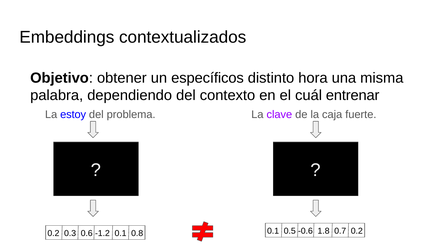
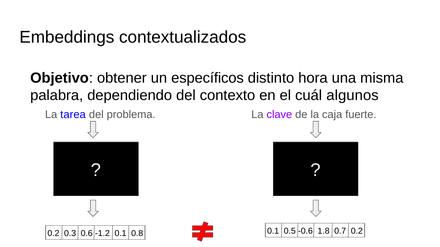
entrenar: entrenar -> algunos
estoy: estoy -> tarea
